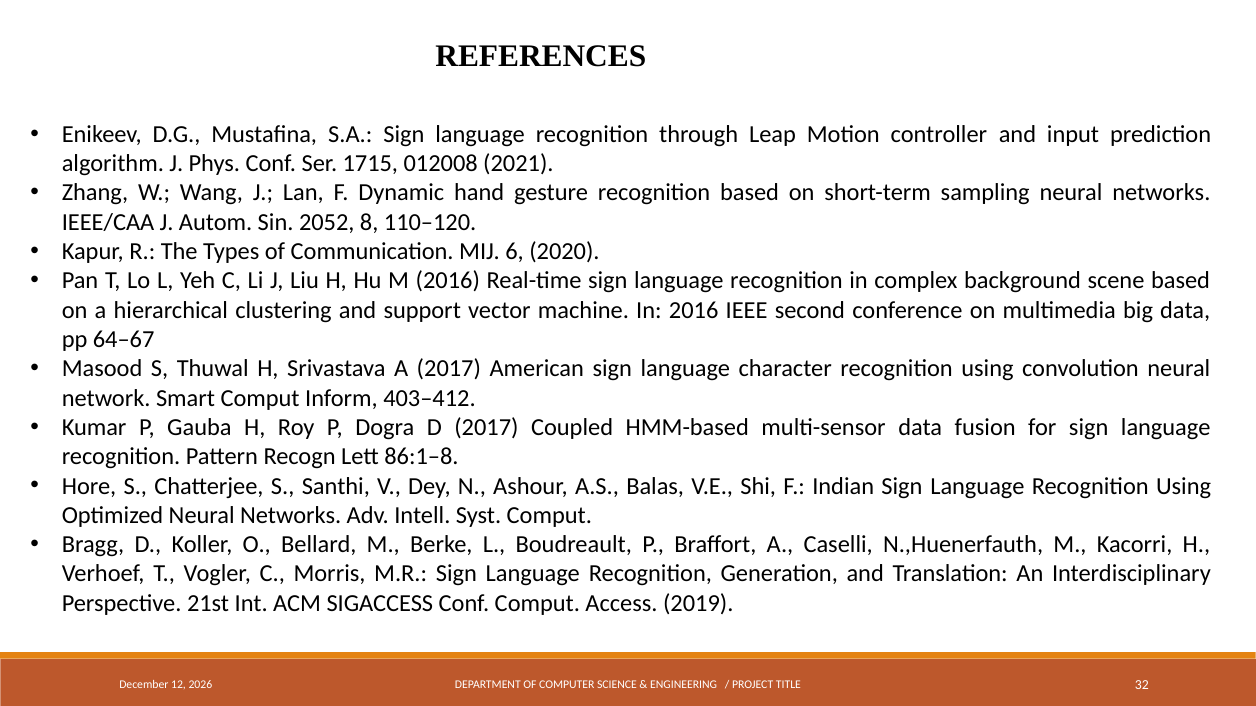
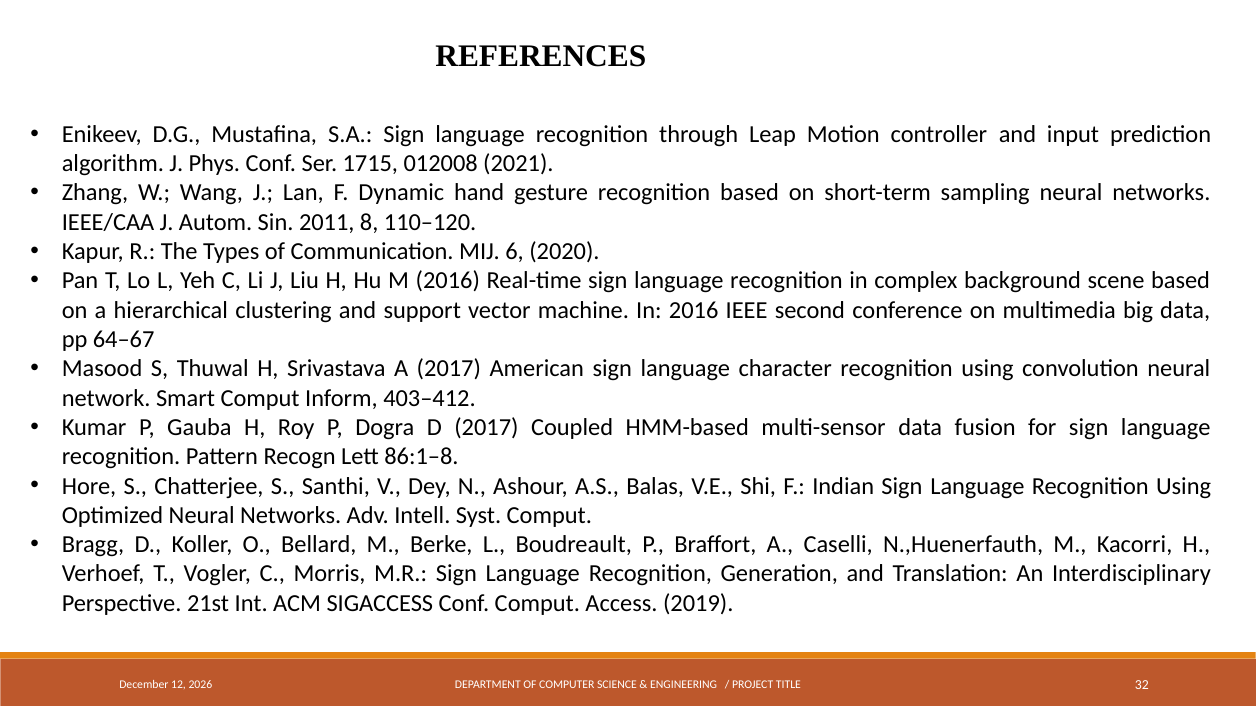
2052: 2052 -> 2011
